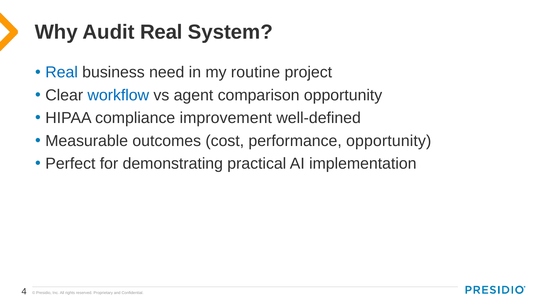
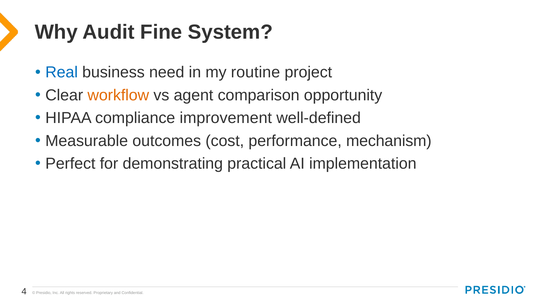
Audit Real: Real -> Fine
workflow colour: blue -> orange
performance opportunity: opportunity -> mechanism
